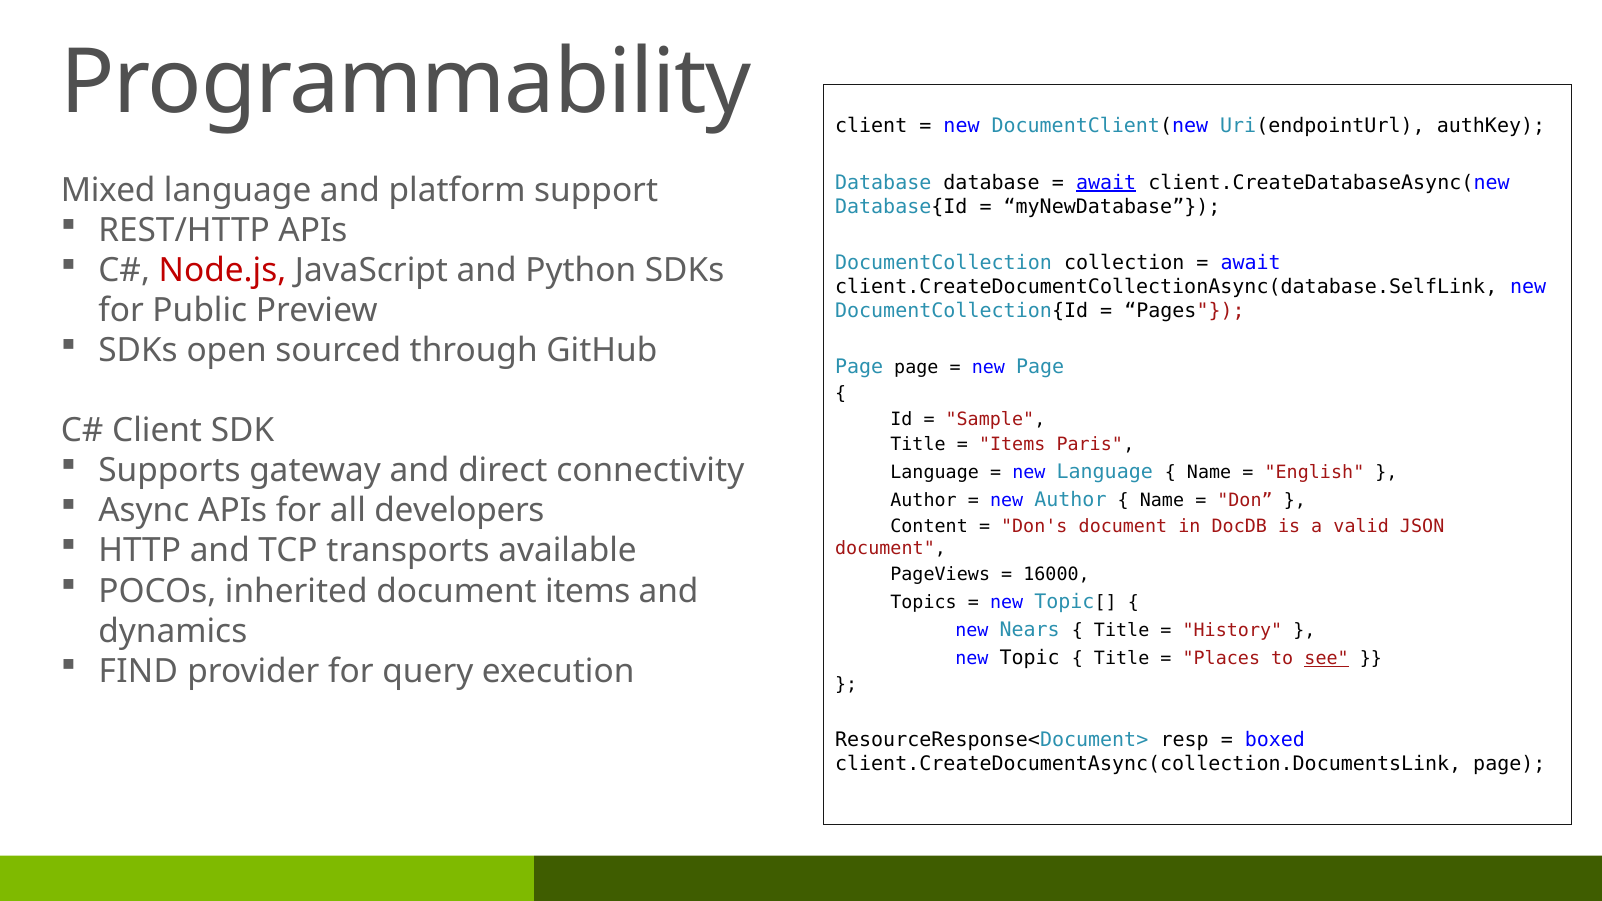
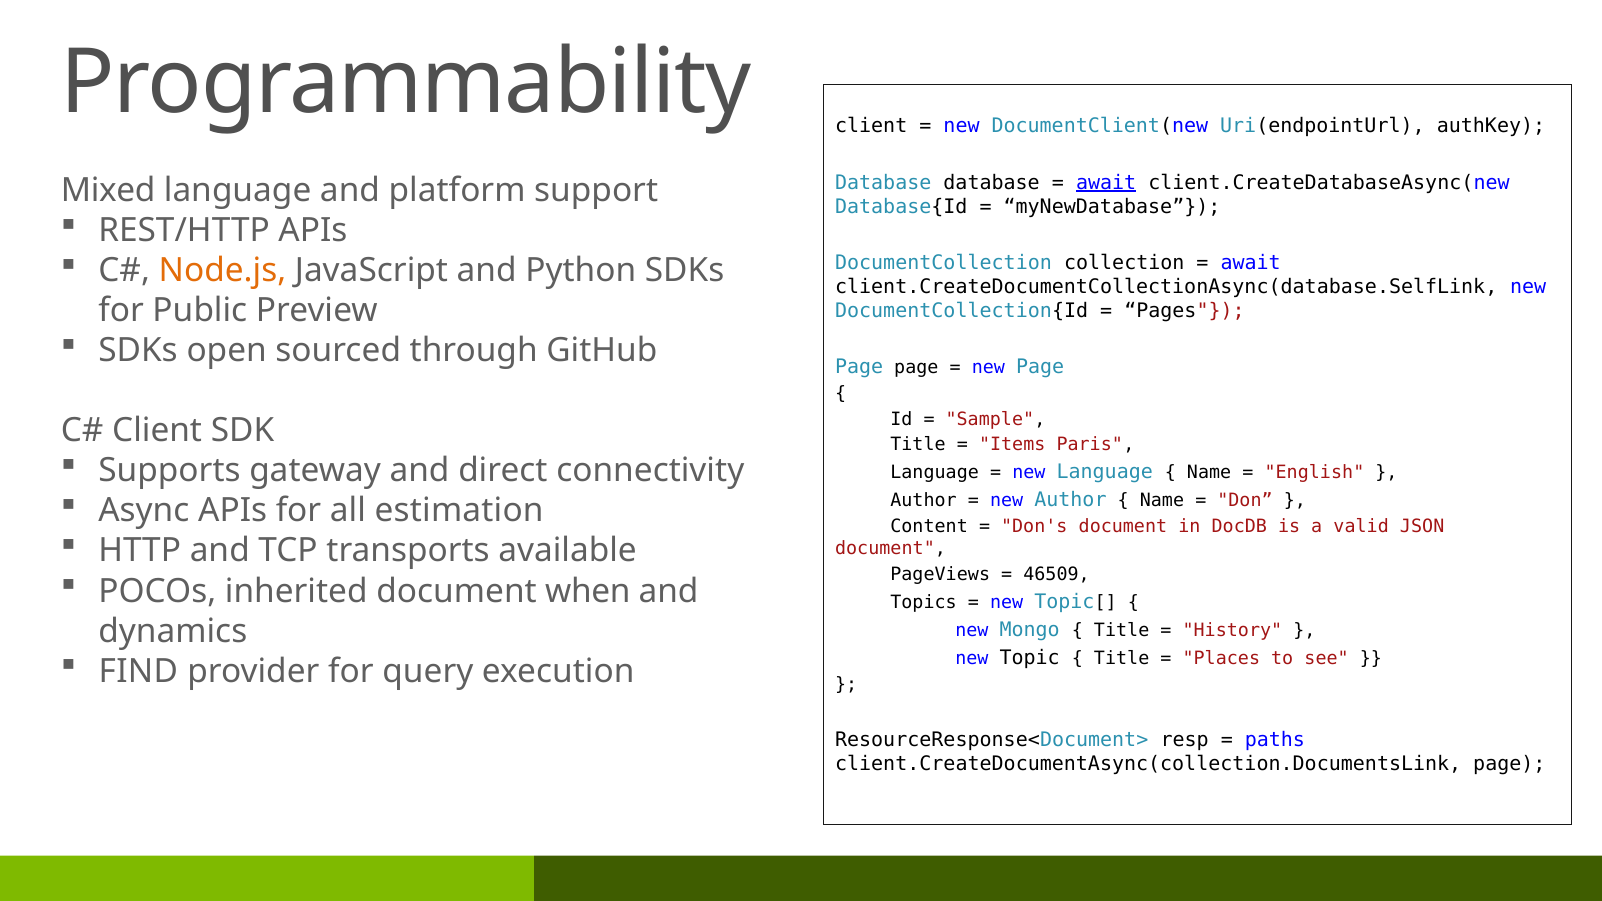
Node.js colour: red -> orange
developers: developers -> estimation
16000: 16000 -> 46509
document items: items -> when
Nears: Nears -> Mongo
see underline: present -> none
boxed: boxed -> paths
